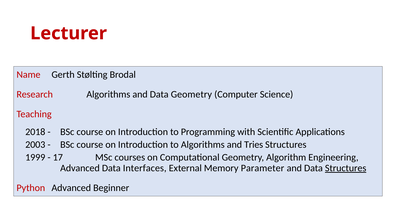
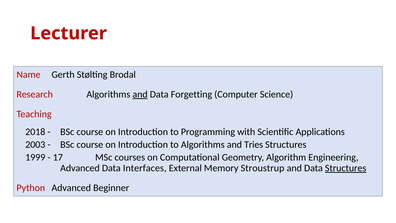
and at (140, 94) underline: none -> present
Data Geometry: Geometry -> Forgetting
Parameter: Parameter -> Stroustrup
